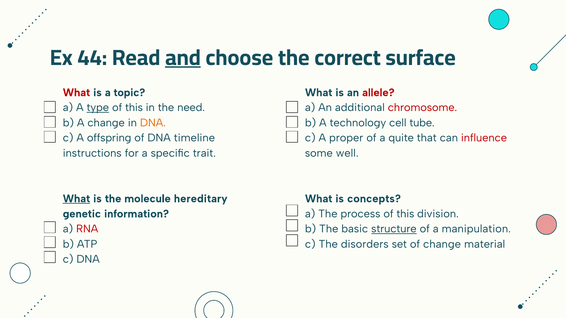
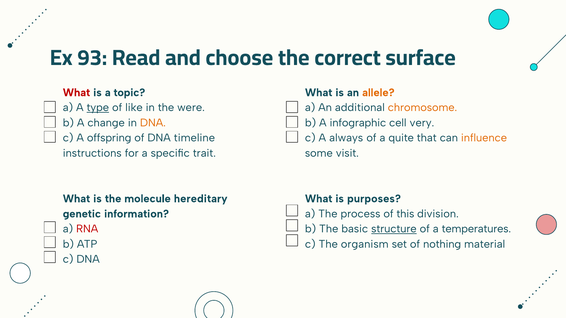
44: 44 -> 93
and underline: present -> none
allele colour: red -> orange
this at (134, 108): this -> like
need: need -> were
chromosome colour: red -> orange
technology: technology -> infographic
tube: tube -> very
proper: proper -> always
influence colour: red -> orange
well: well -> visit
What at (76, 199) underline: present -> none
concepts: concepts -> purposes
manipulation: manipulation -> temperatures
disorders: disorders -> organism
of change: change -> nothing
